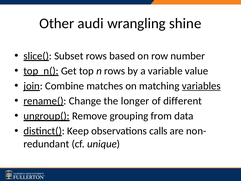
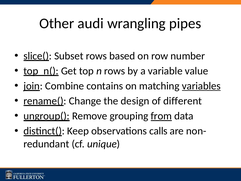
shine: shine -> pipes
matches: matches -> contains
longer: longer -> design
from underline: none -> present
